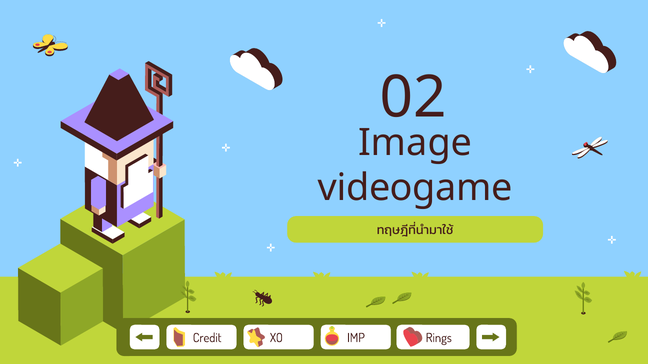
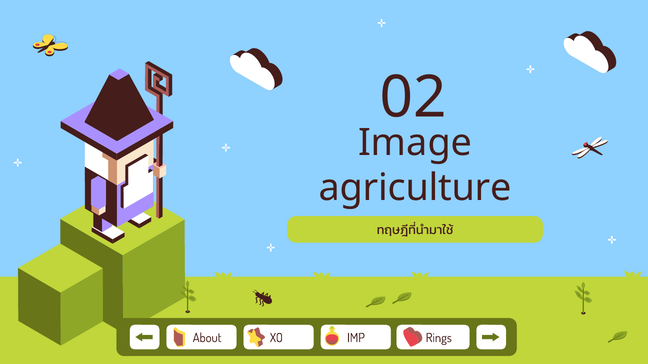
videogame: videogame -> agriculture
Credit: Credit -> About
